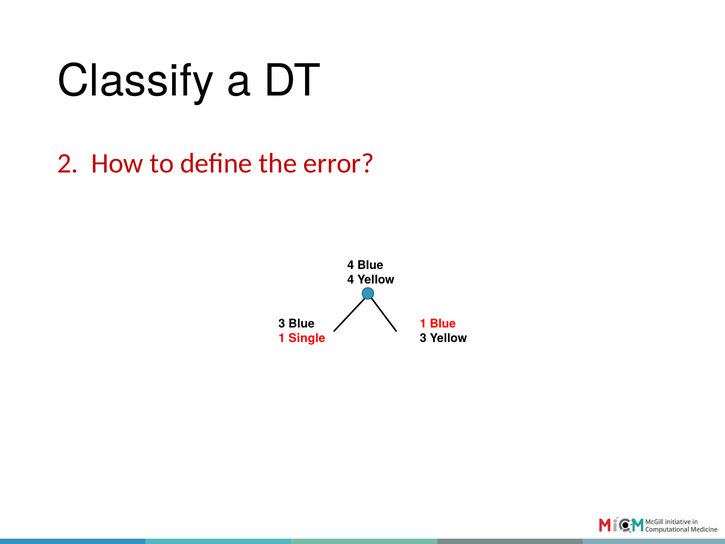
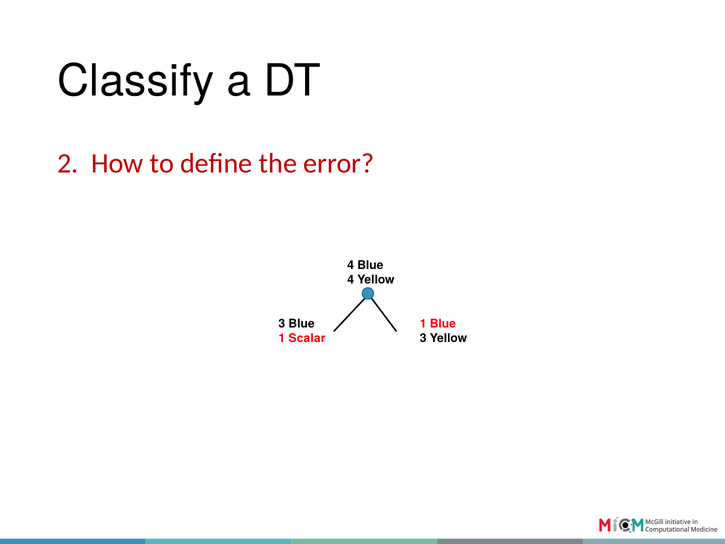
Single: Single -> Scalar
